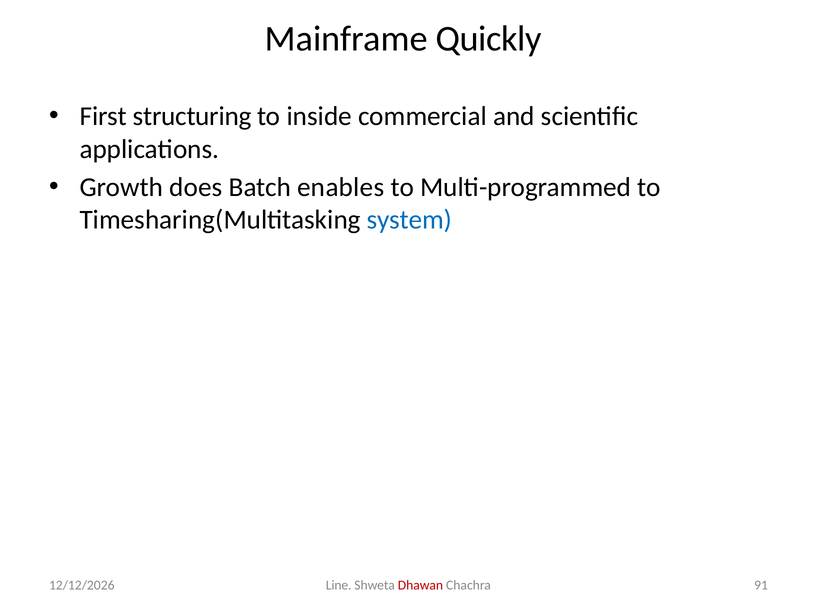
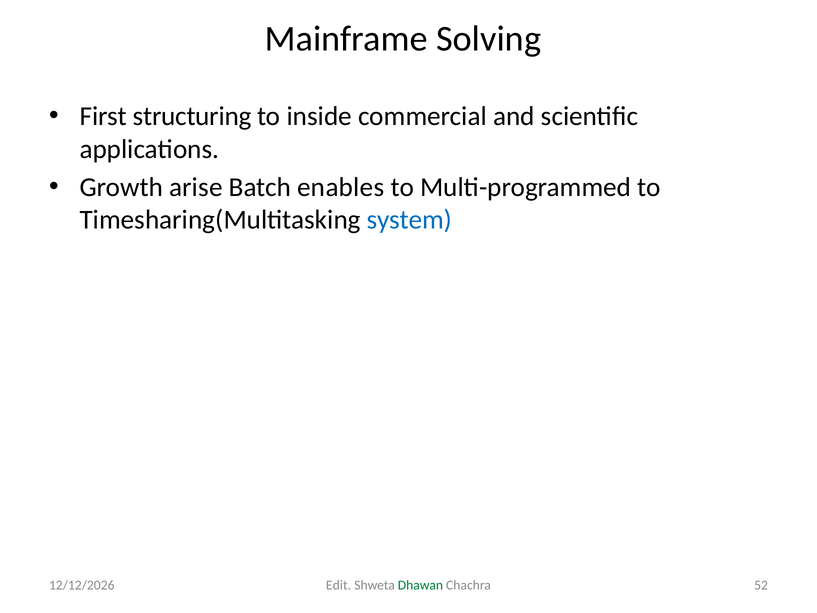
Quickly: Quickly -> Solving
does: does -> arise
Line: Line -> Edit
Dhawan colour: red -> green
91: 91 -> 52
